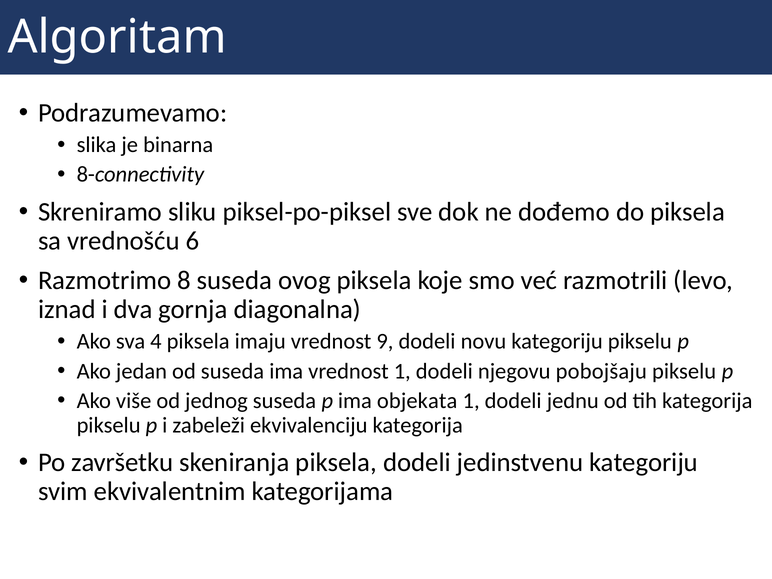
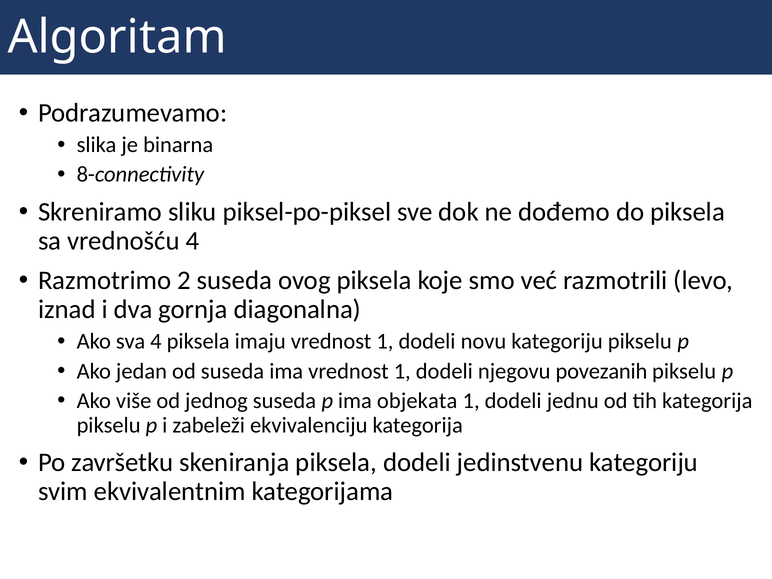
vrednošću 6: 6 -> 4
8: 8 -> 2
imaju vrednost 9: 9 -> 1
pobojšaju: pobojšaju -> povezanih
